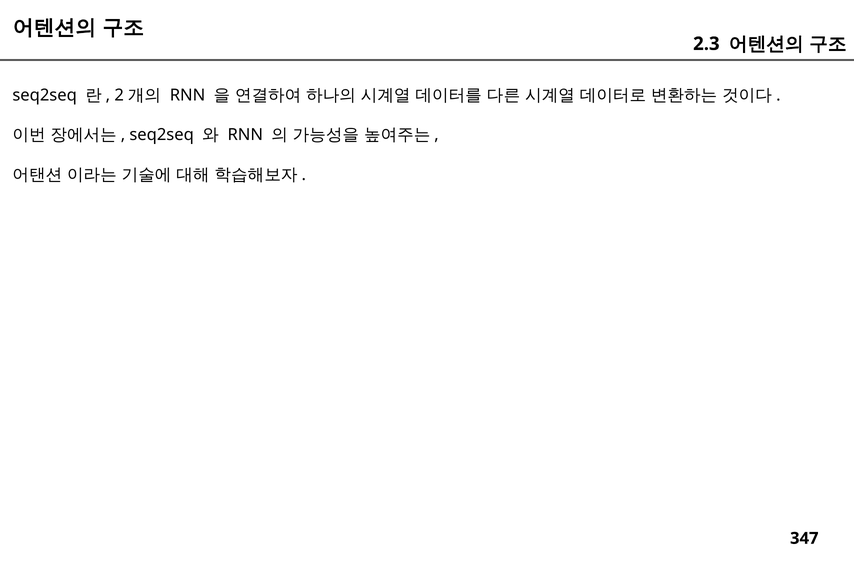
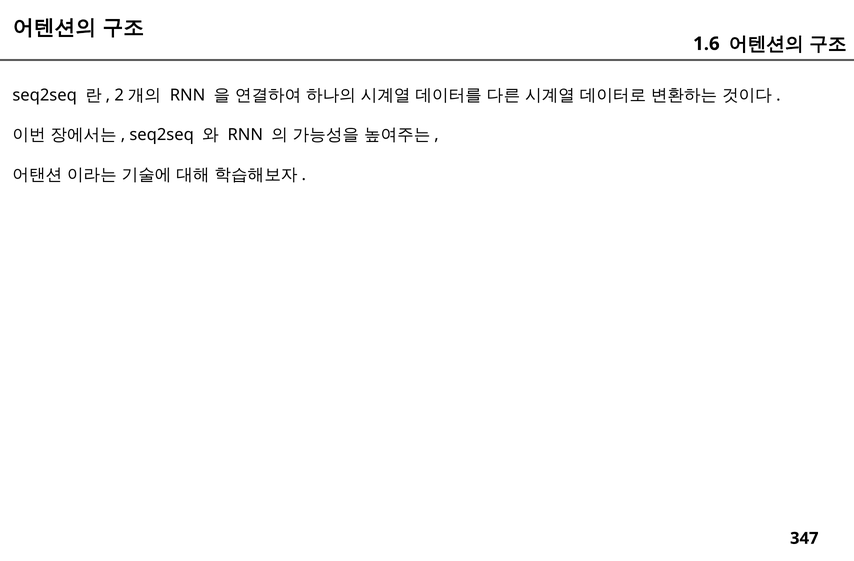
2.3: 2.3 -> 1.6
